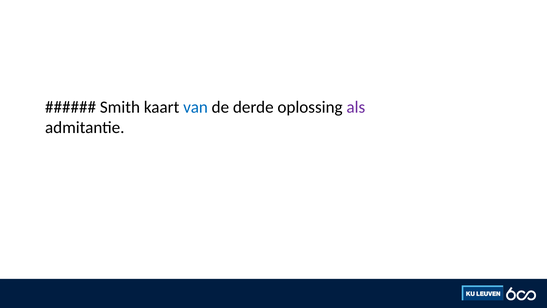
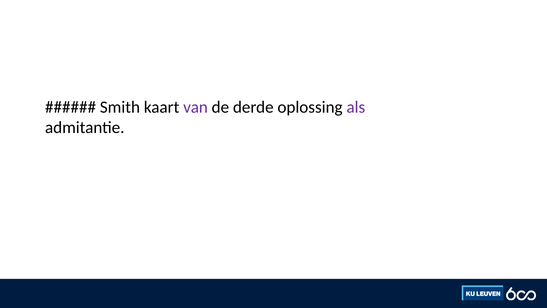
van colour: blue -> purple
